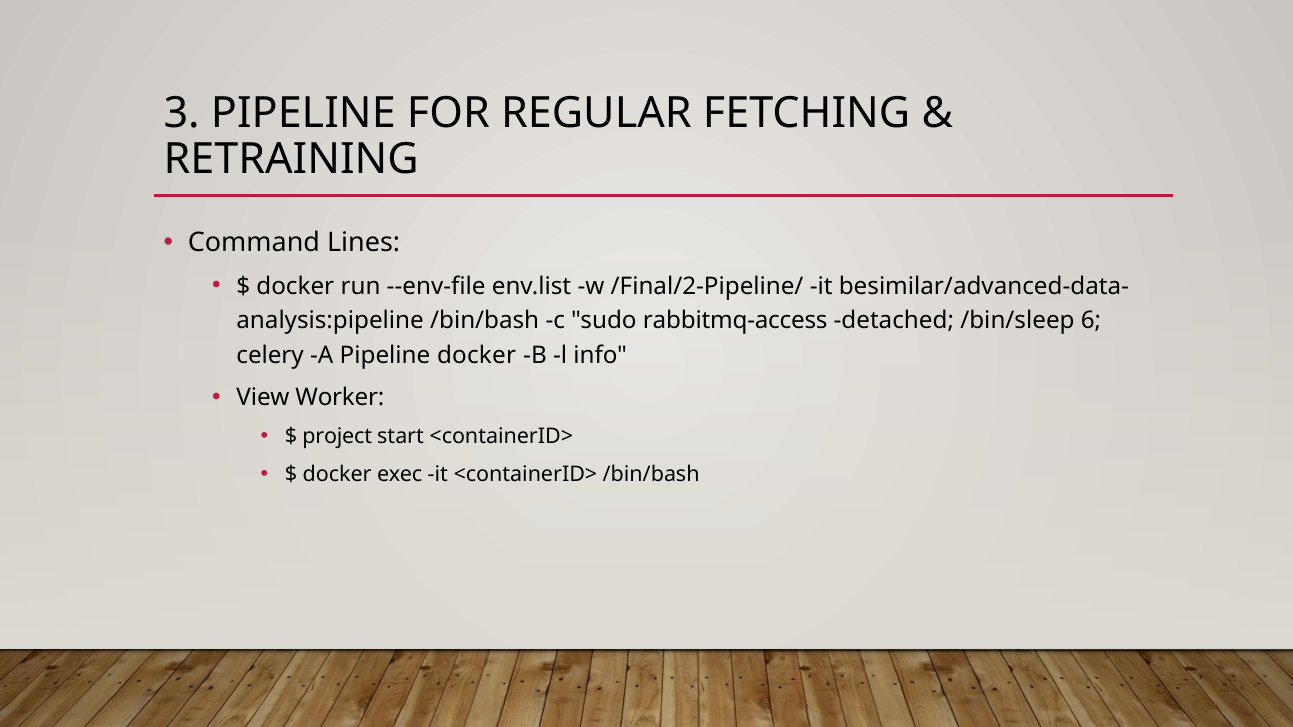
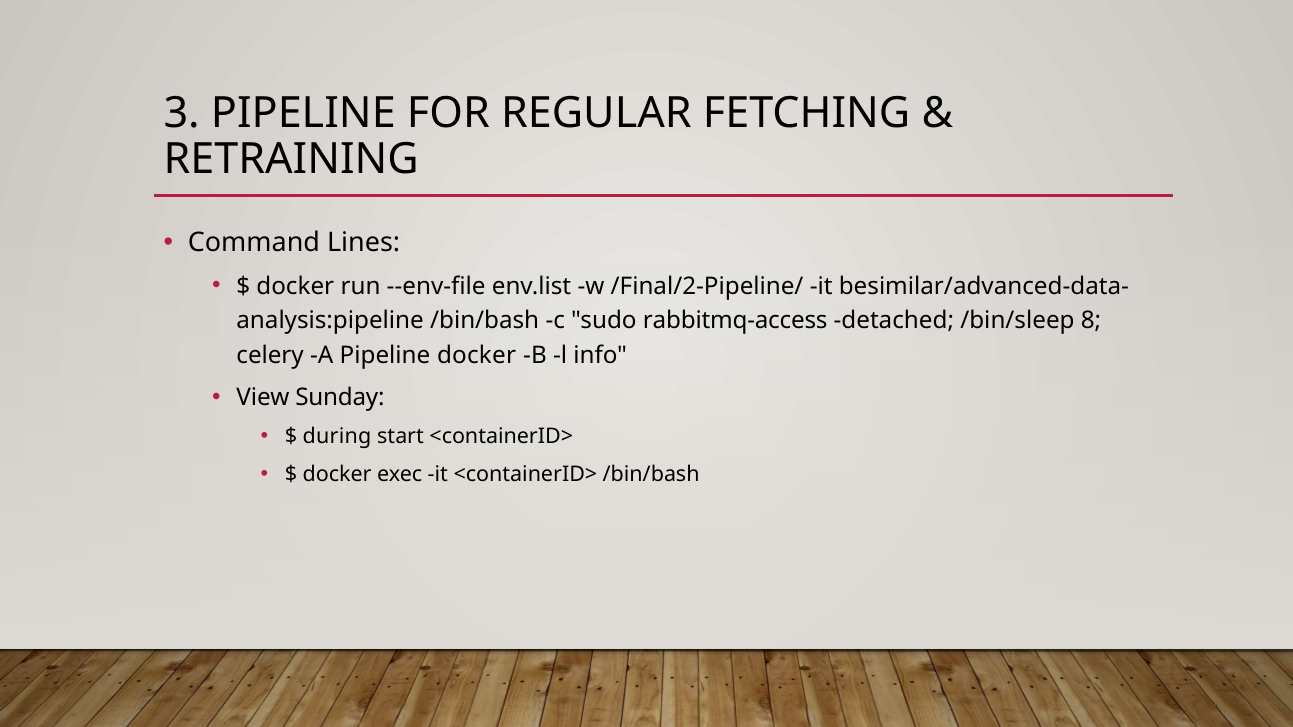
6: 6 -> 8
Worker: Worker -> Sunday
project: project -> during
